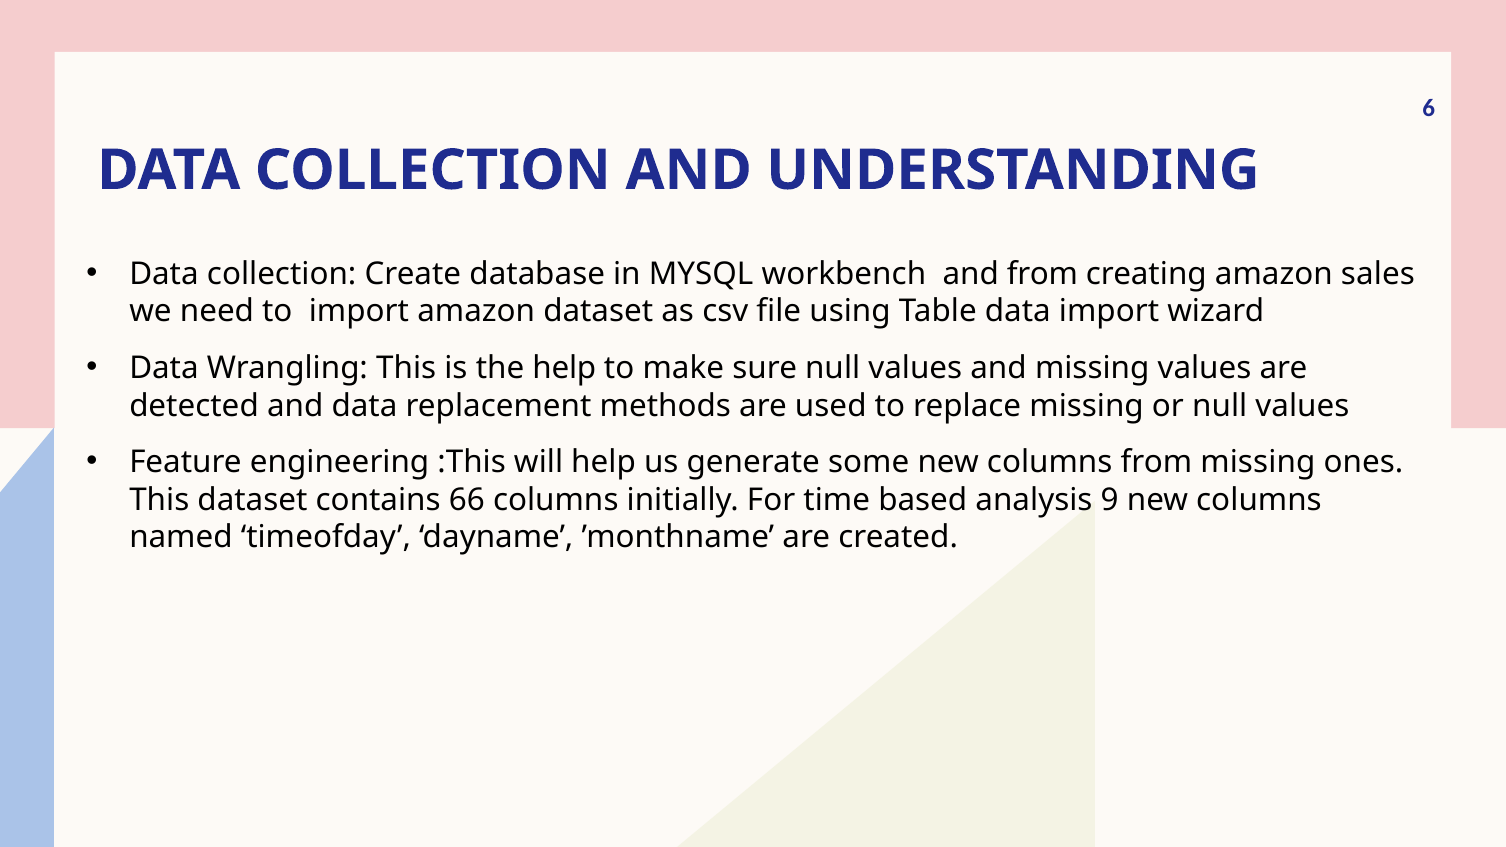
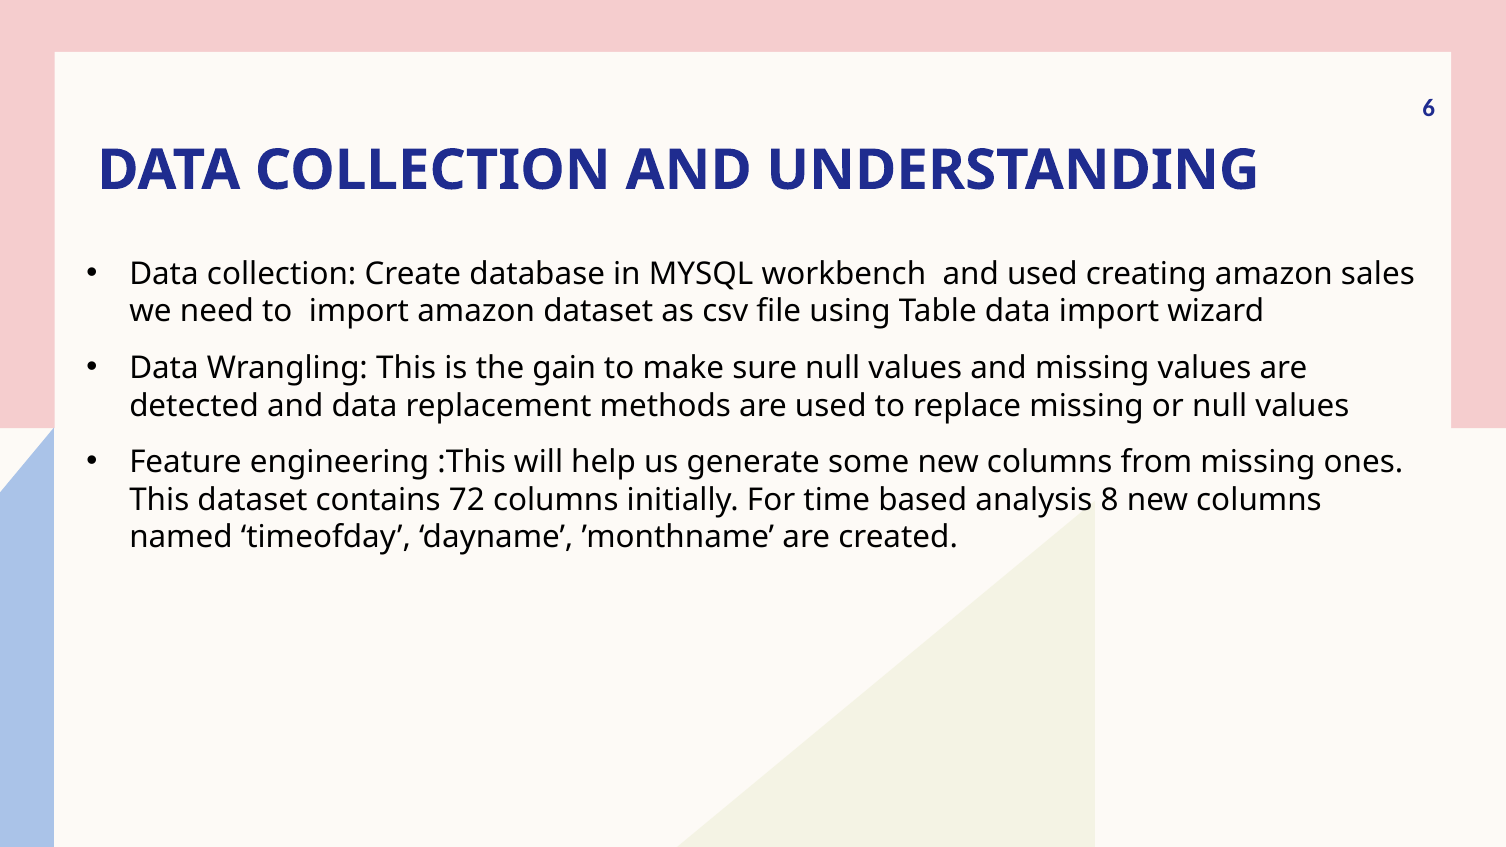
and from: from -> used
the help: help -> gain
66: 66 -> 72
9: 9 -> 8
